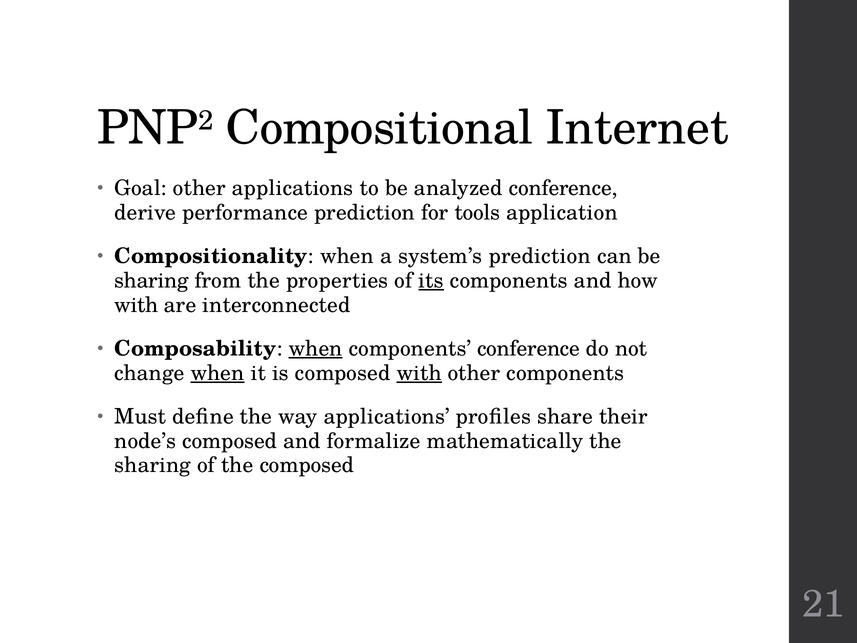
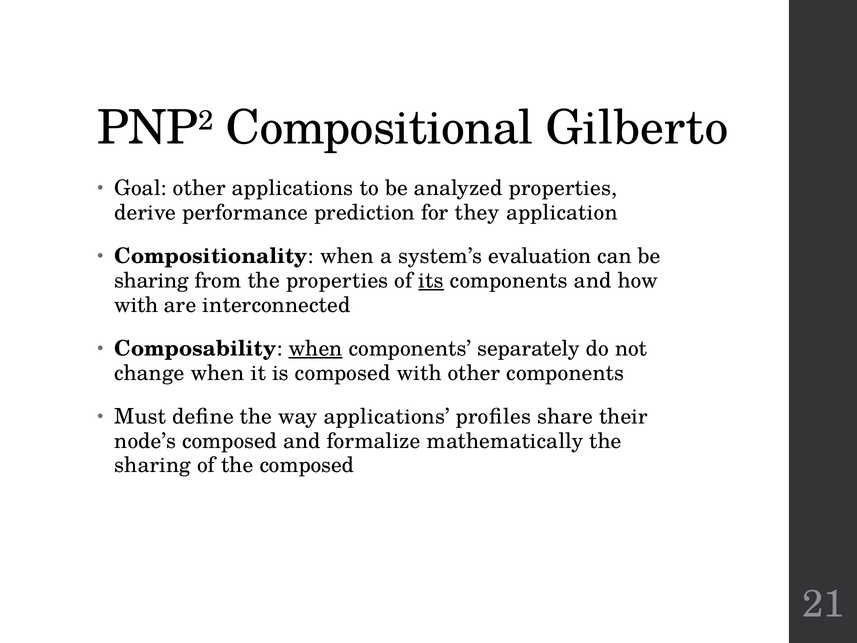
Internet: Internet -> Gilberto
analyzed conference: conference -> properties
tools: tools -> they
system’s prediction: prediction -> evaluation
components conference: conference -> separately
when at (217, 373) underline: present -> none
with at (419, 373) underline: present -> none
